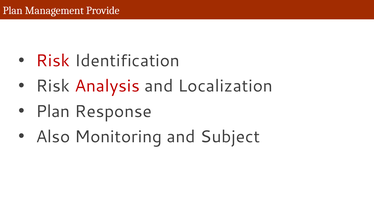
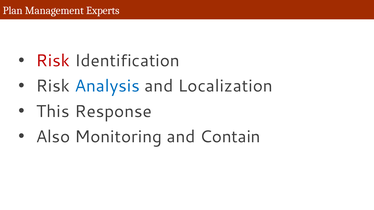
Provide: Provide -> Experts
Analysis colour: red -> blue
Plan at (53, 112): Plan -> This
Subject: Subject -> Contain
